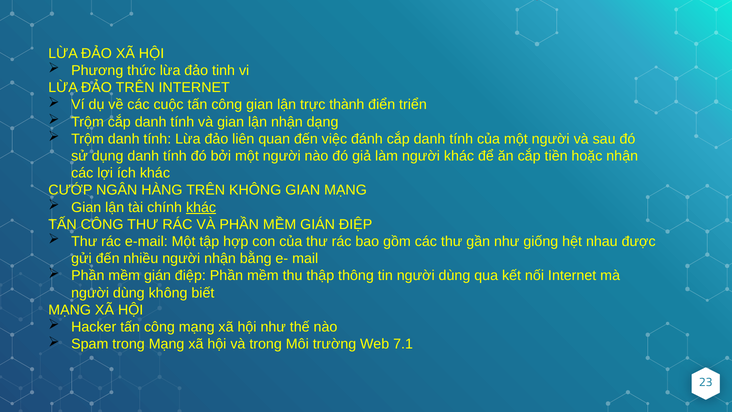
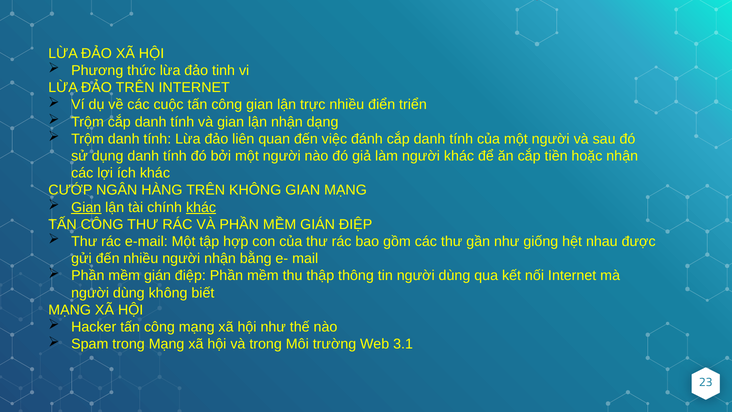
trực thành: thành -> nhiều
Gian at (86, 207) underline: none -> present
7.1: 7.1 -> 3.1
